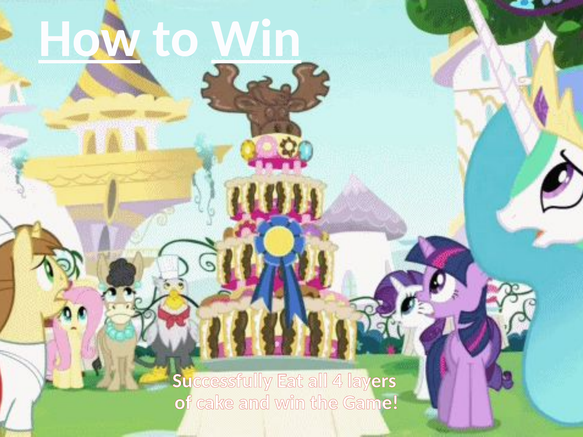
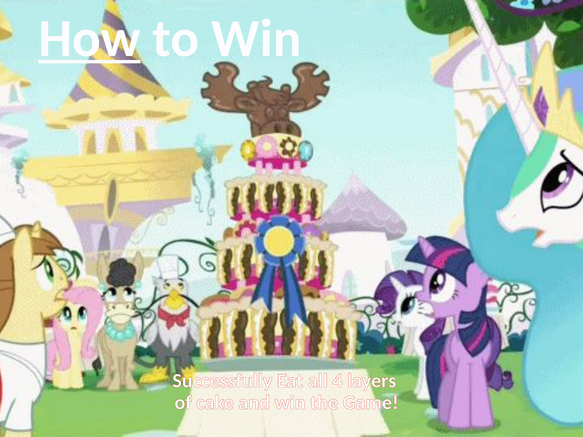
Win at (256, 39) underline: present -> none
